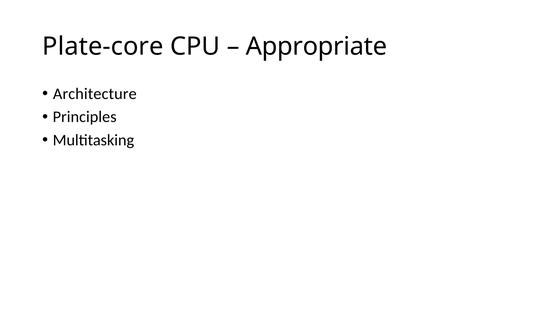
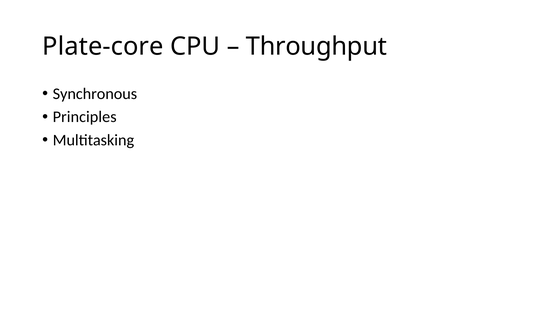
Appropriate: Appropriate -> Throughput
Architecture: Architecture -> Synchronous
